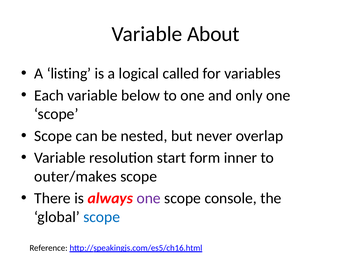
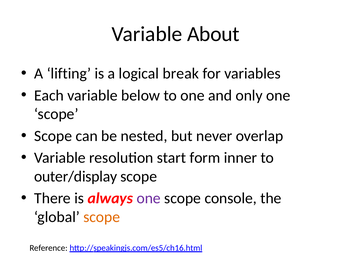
listing: listing -> lifting
called: called -> break
outer/makes: outer/makes -> outer/display
scope at (102, 217) colour: blue -> orange
